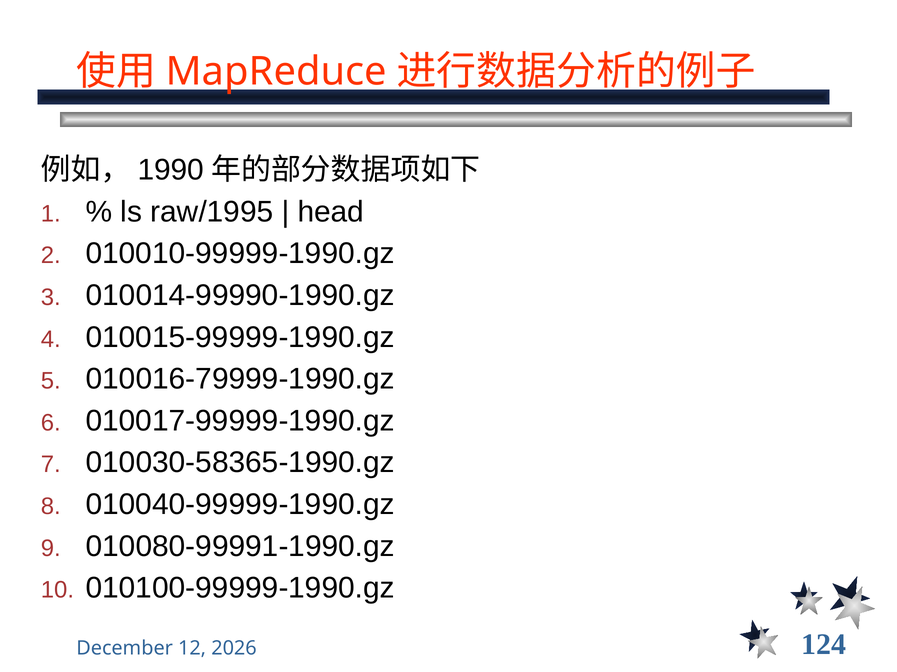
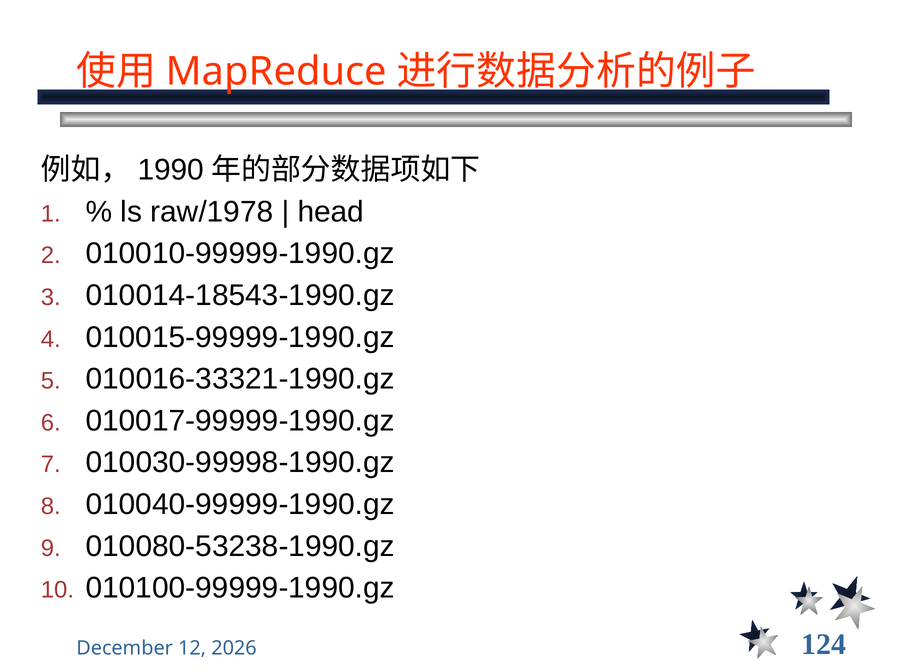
raw/1995: raw/1995 -> raw/1978
010014-99990-1990.gz: 010014-99990-1990.gz -> 010014-18543-1990.gz
010016-79999-1990.gz: 010016-79999-1990.gz -> 010016-33321-1990.gz
010030-58365-1990.gz: 010030-58365-1990.gz -> 010030-99998-1990.gz
010080-99991-1990.gz: 010080-99991-1990.gz -> 010080-53238-1990.gz
